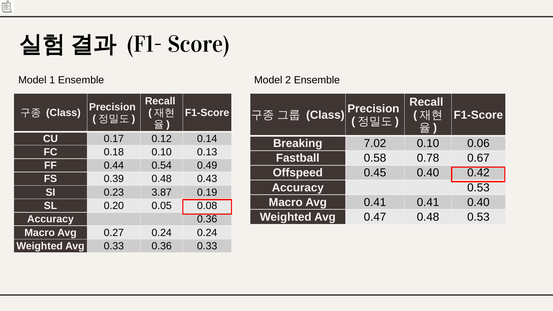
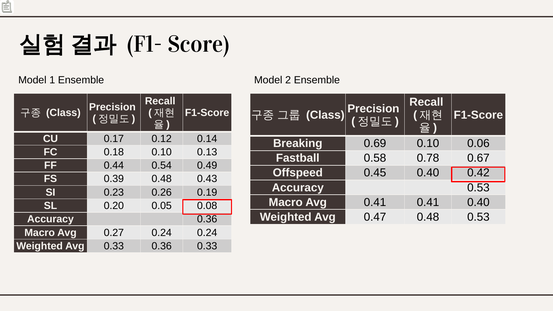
7.02: 7.02 -> 0.69
3.87: 3.87 -> 0.26
